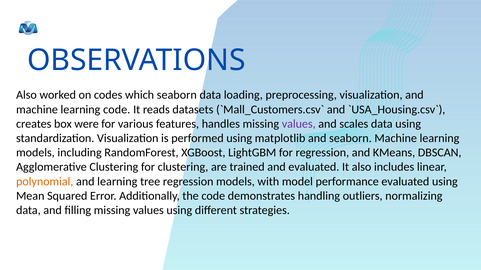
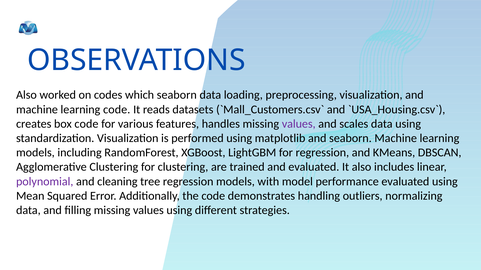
box were: were -> code
polynomial colour: orange -> purple
and learning: learning -> cleaning
